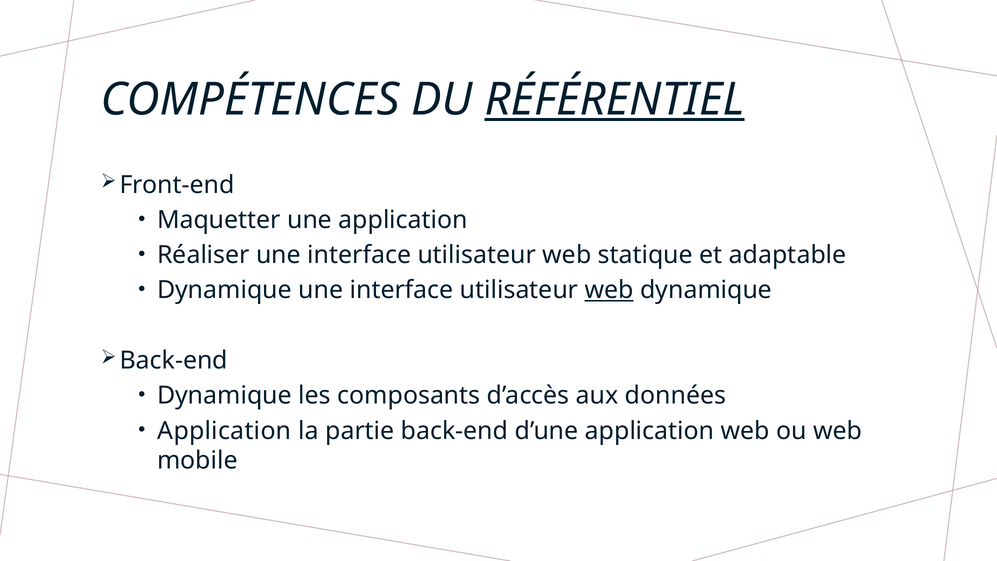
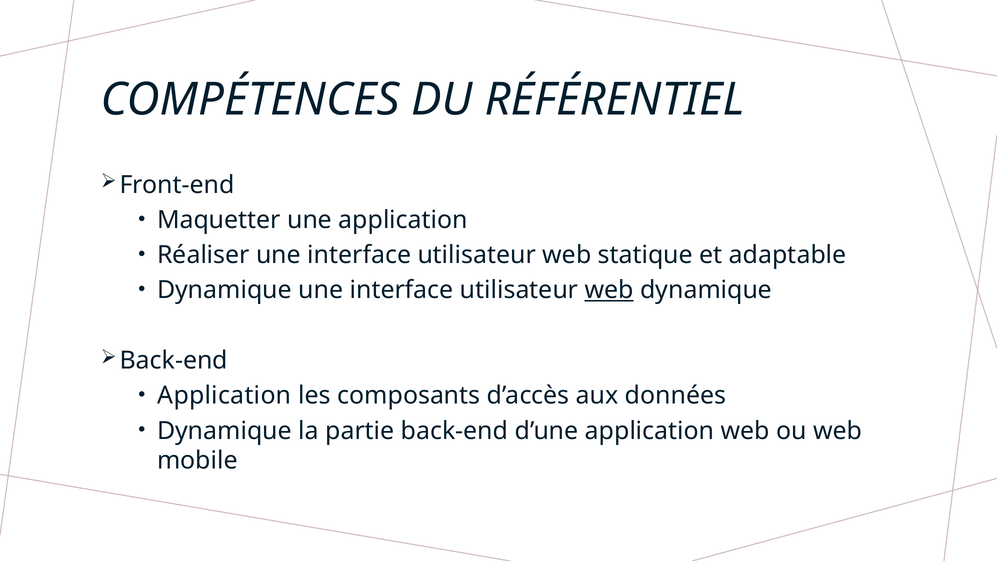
RÉFÉRENTIEL underline: present -> none
Dynamique at (224, 396): Dynamique -> Application
Application at (224, 431): Application -> Dynamique
